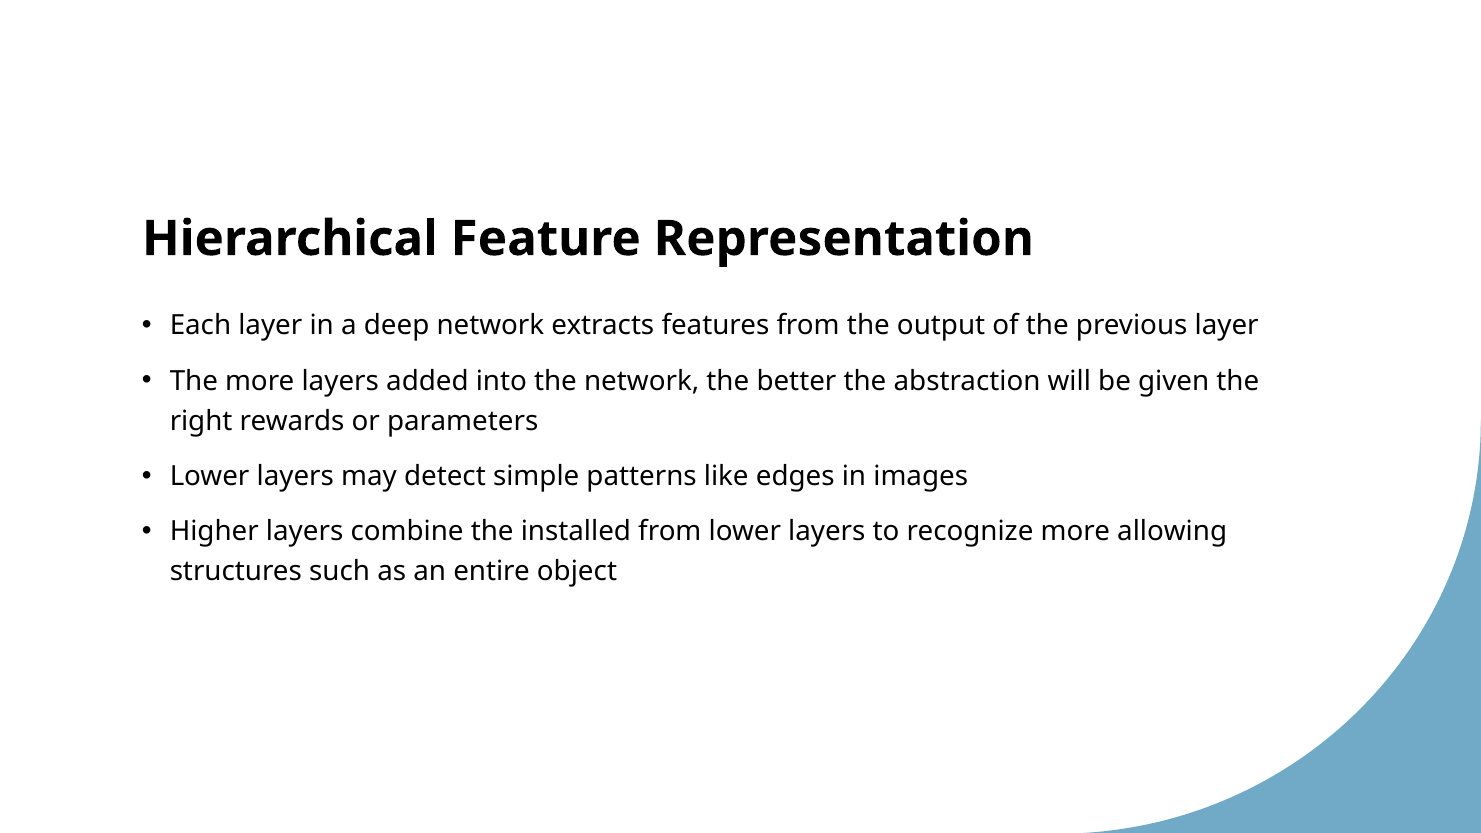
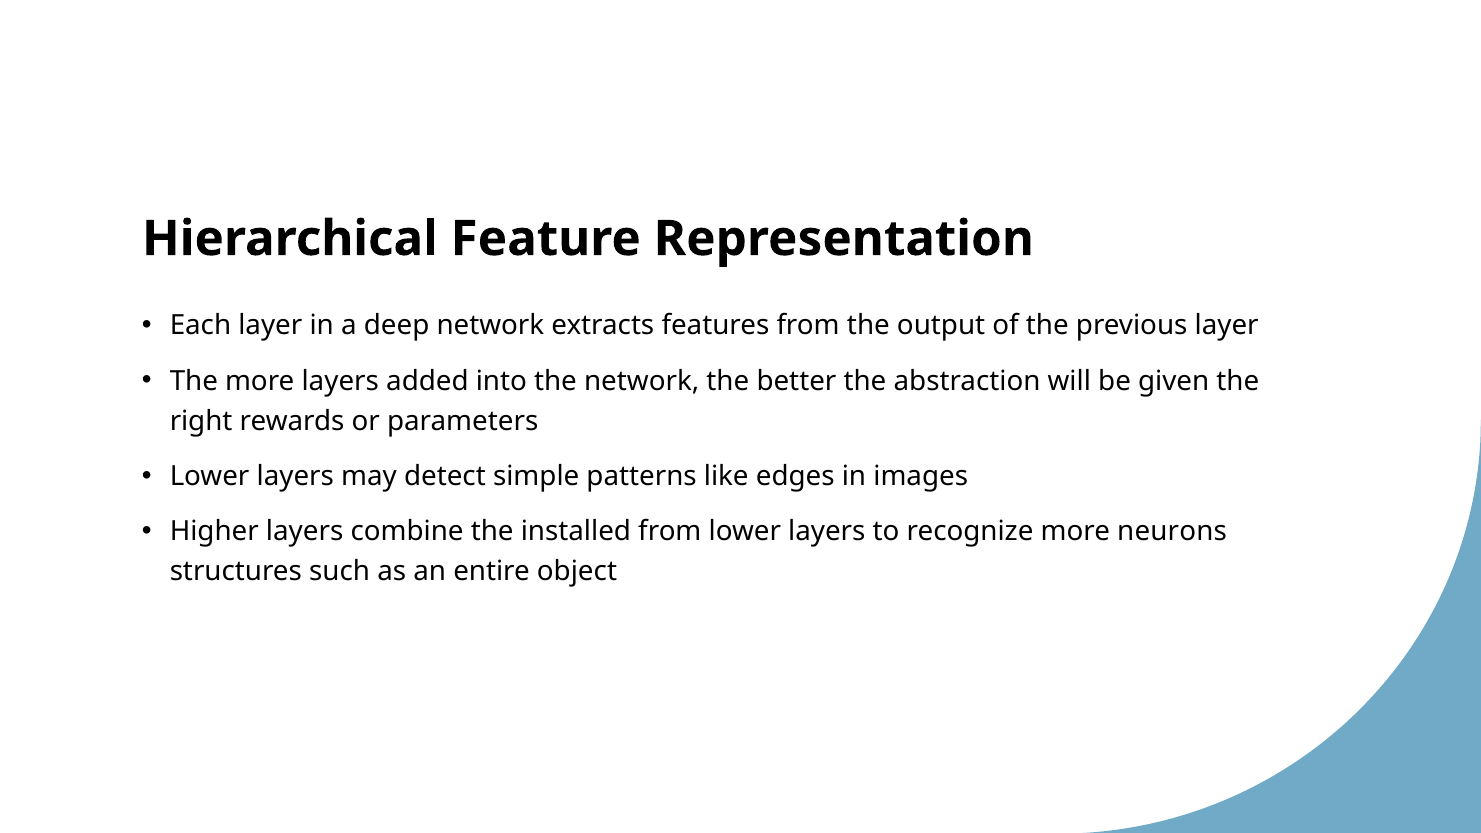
allowing: allowing -> neurons
